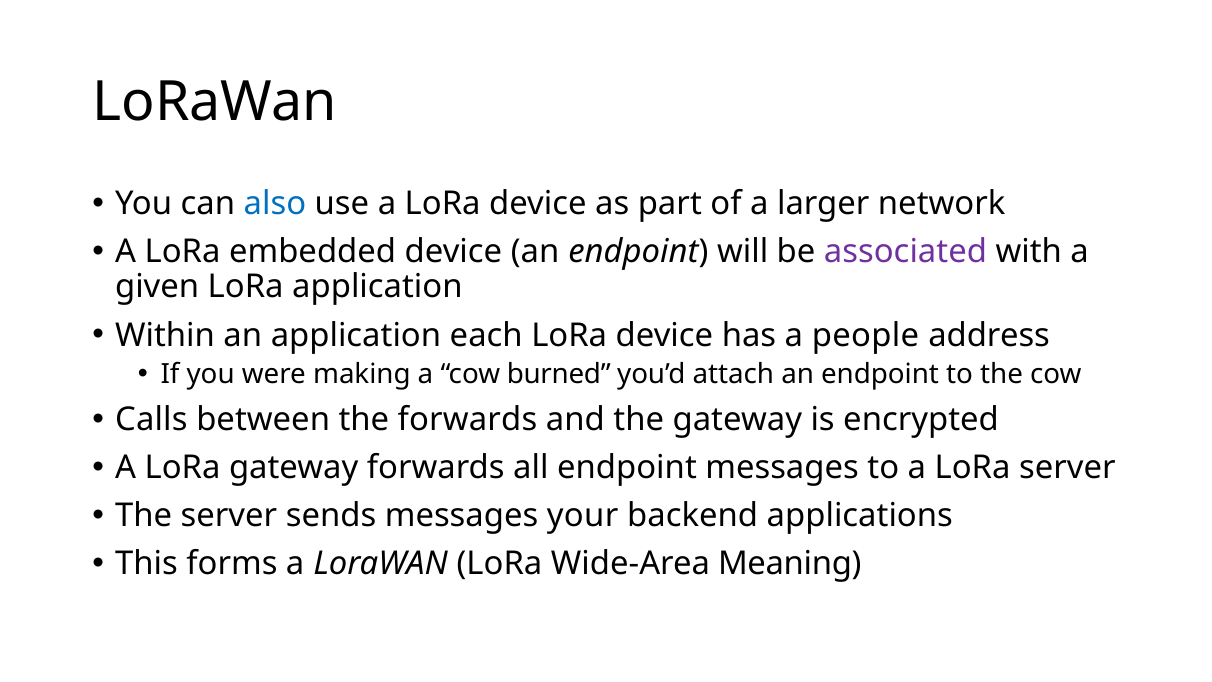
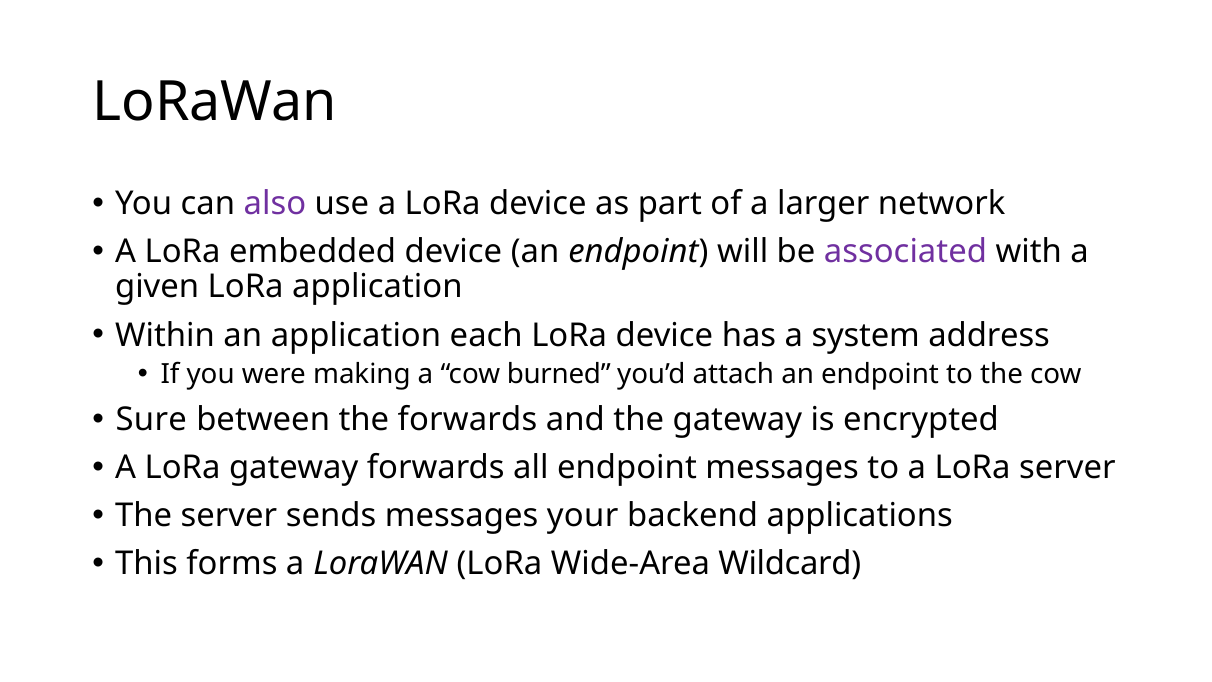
also colour: blue -> purple
people: people -> system
Calls: Calls -> Sure
Meaning: Meaning -> Wildcard
